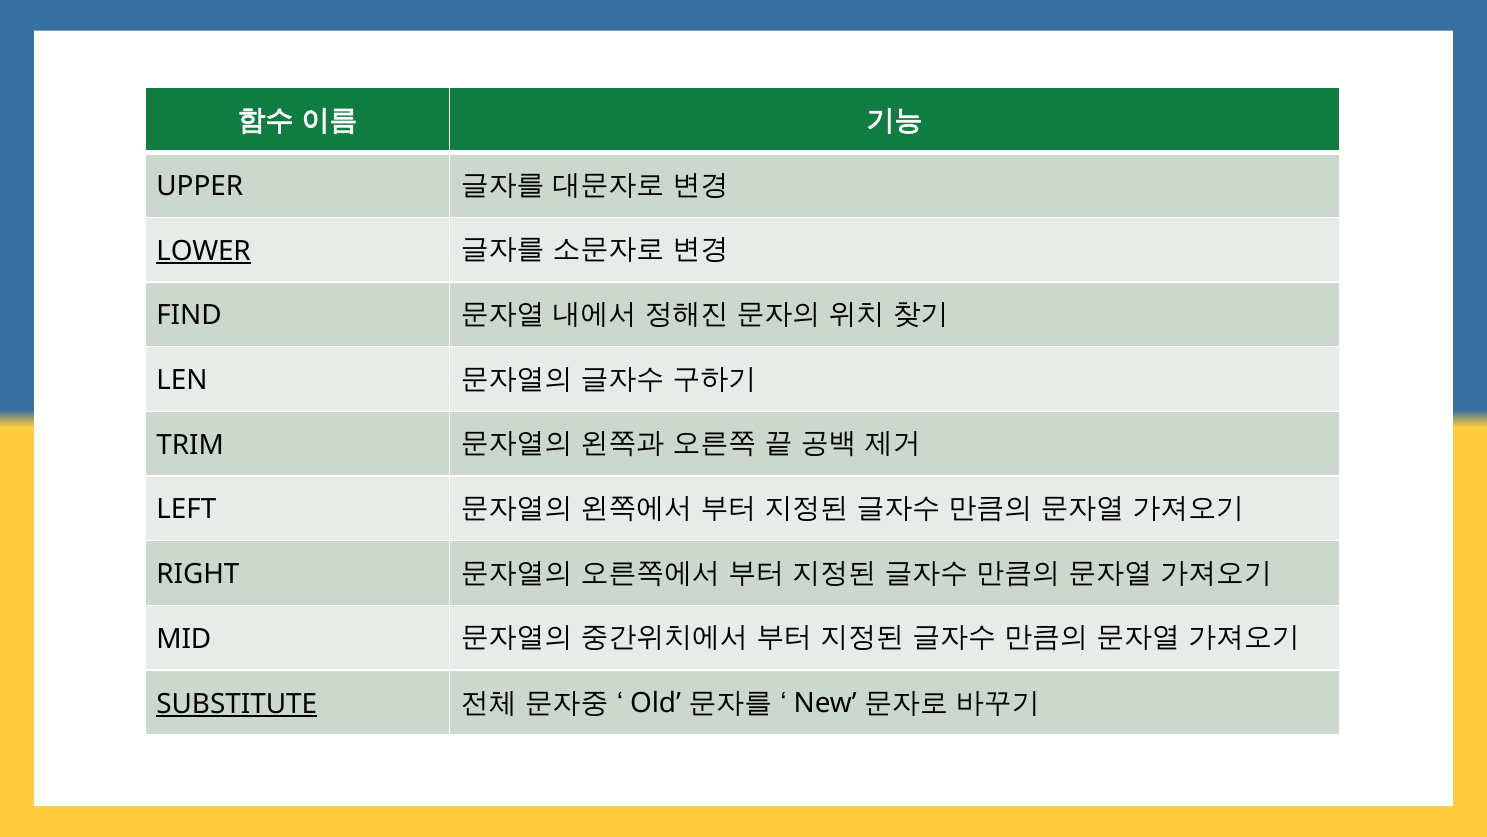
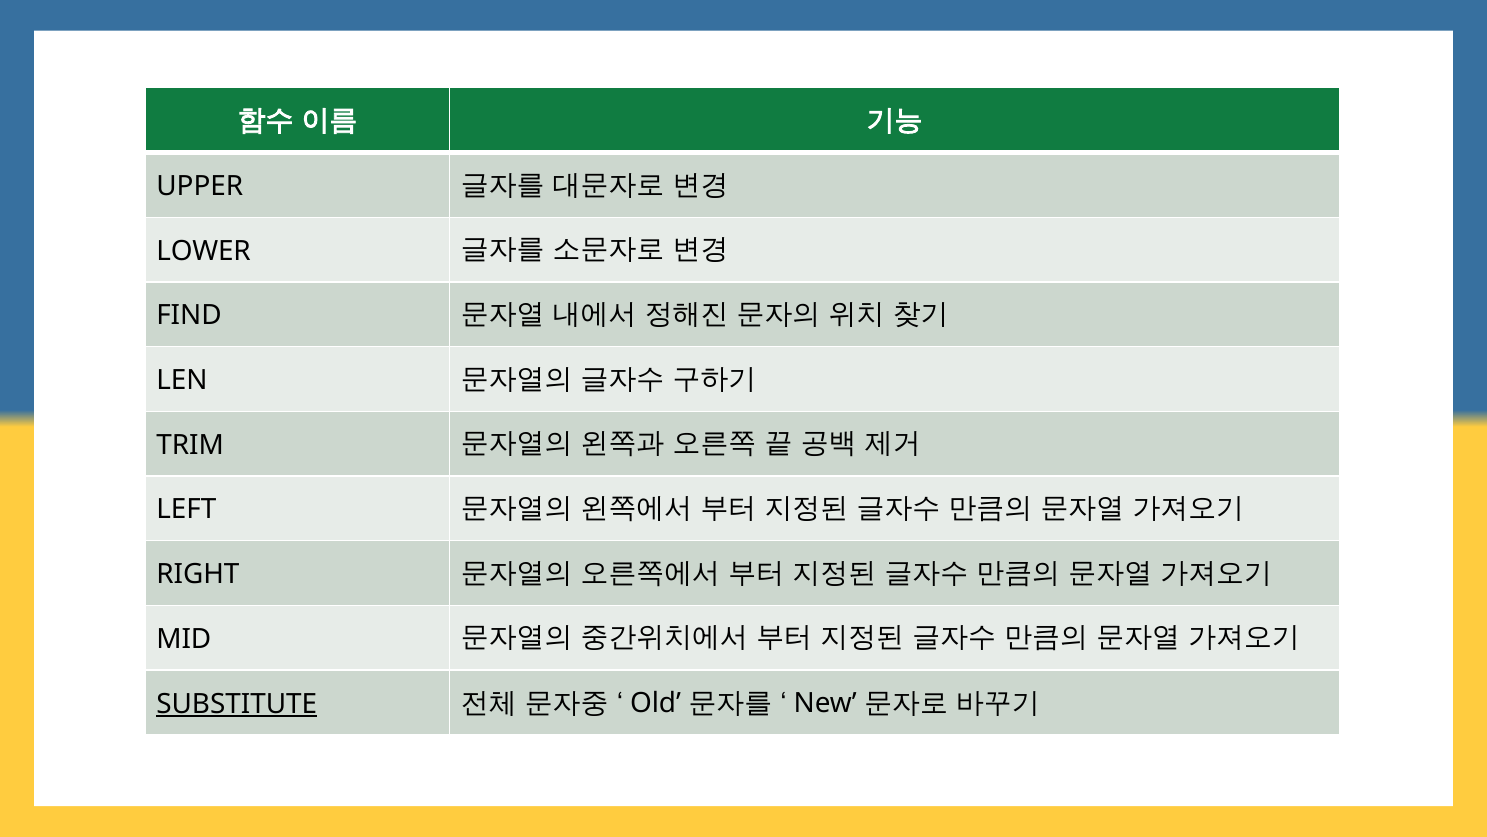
LOWER underline: present -> none
